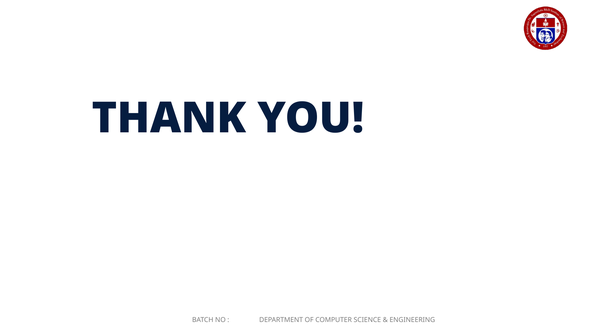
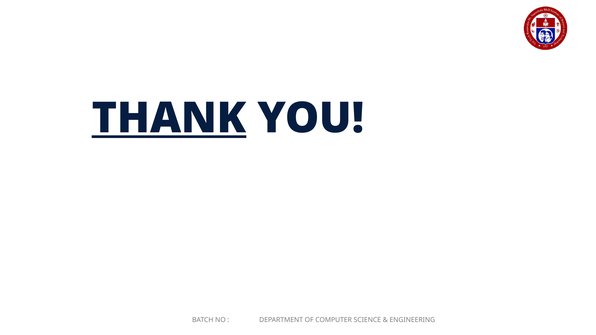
THANK underline: none -> present
